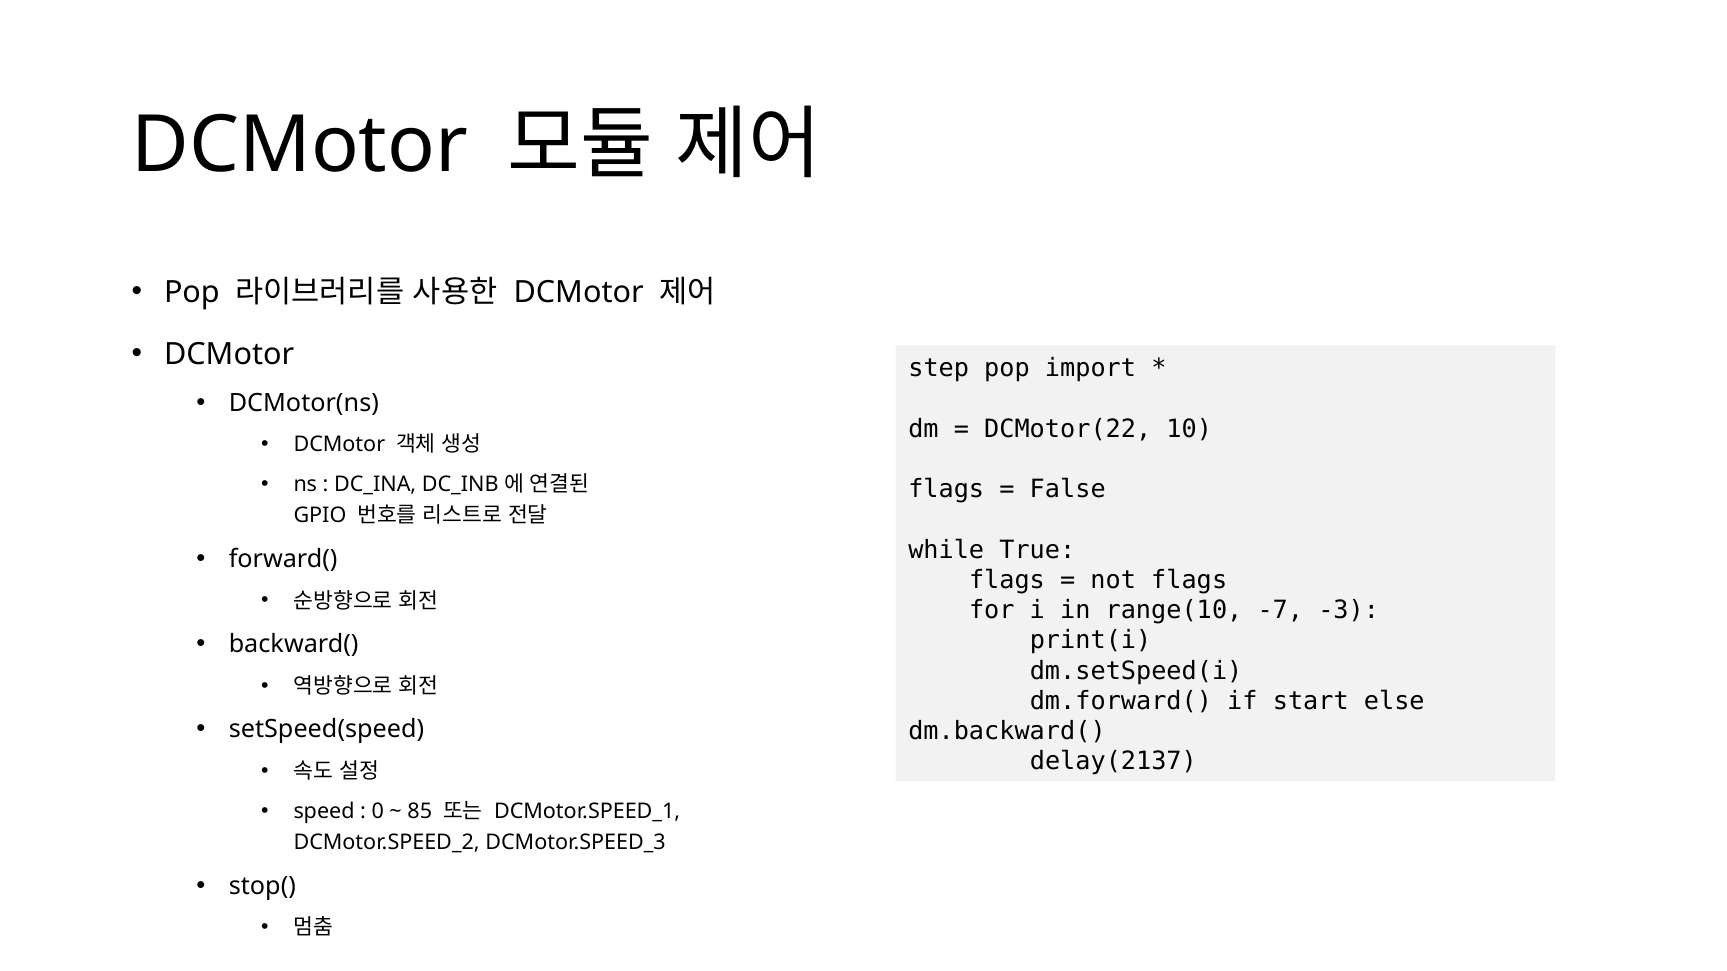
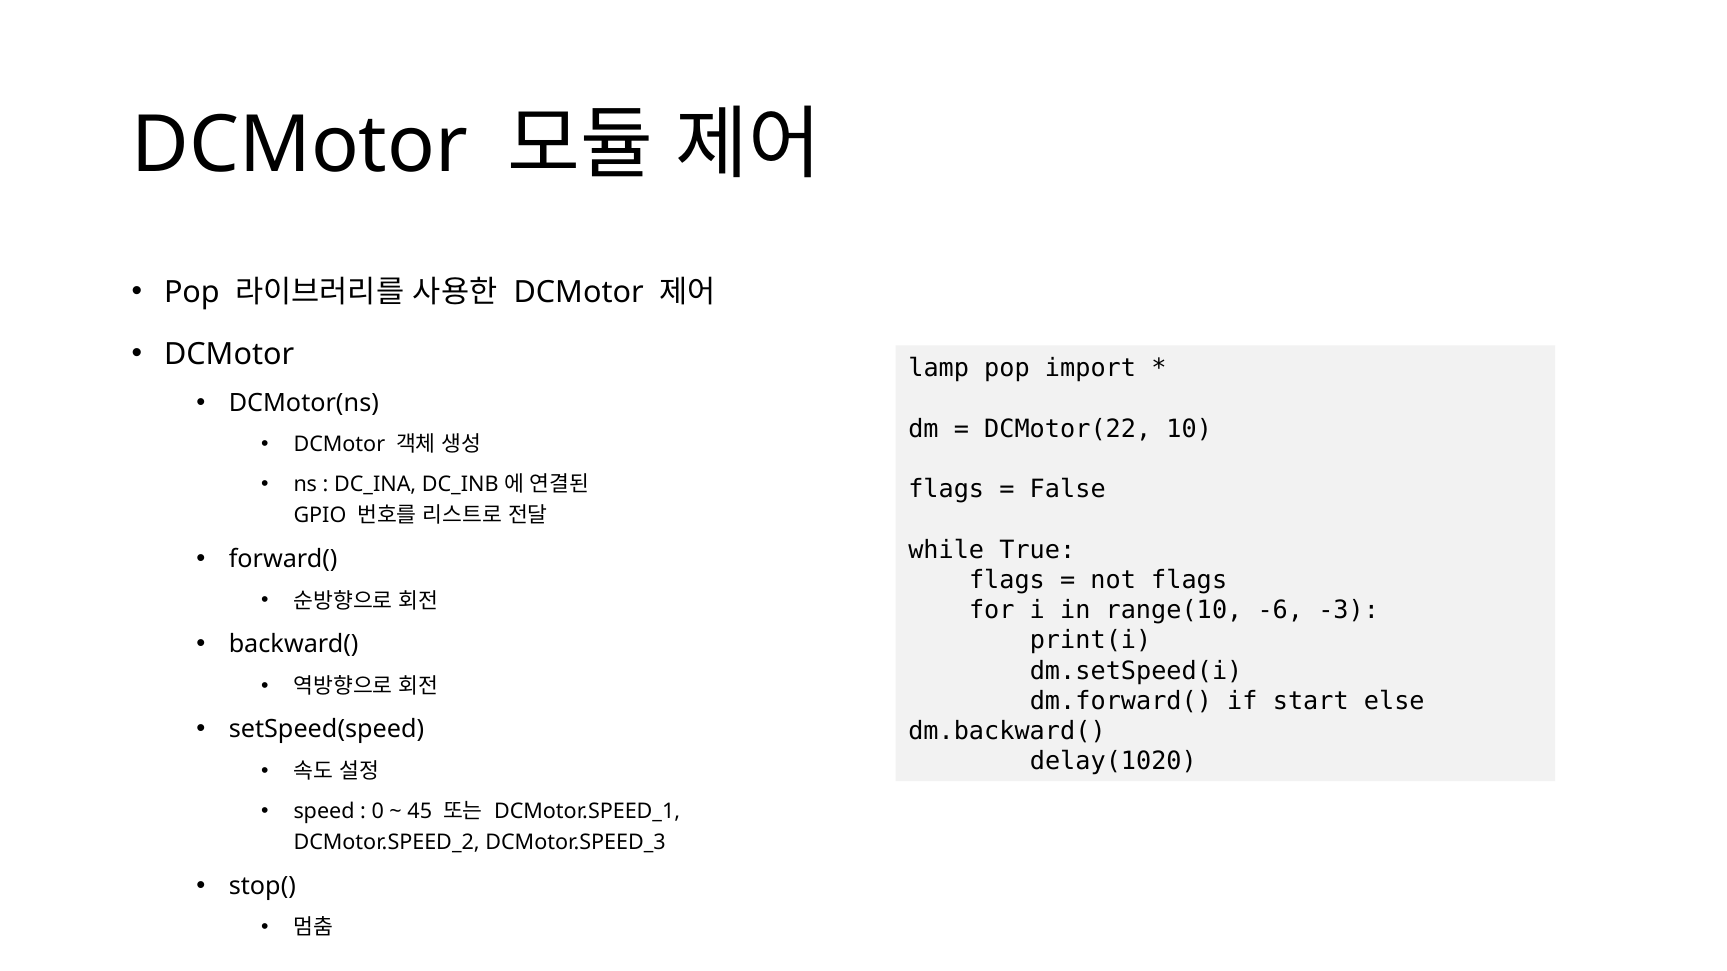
step: step -> lamp
-7: -7 -> -6
delay(2137: delay(2137 -> delay(1020
85: 85 -> 45
